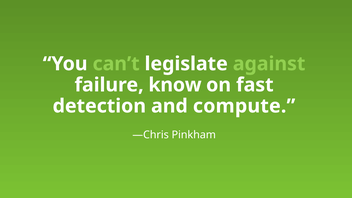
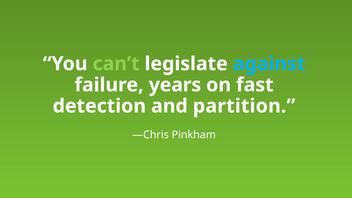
against colour: light green -> light blue
know: know -> years
compute: compute -> partition
